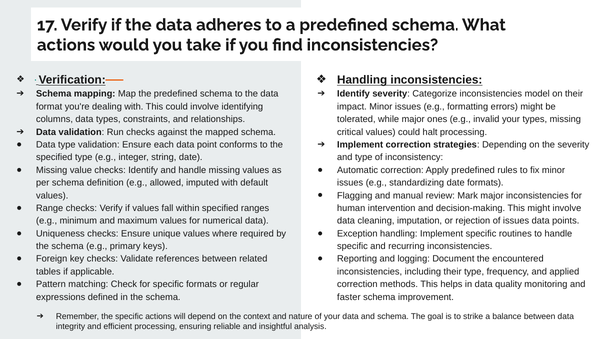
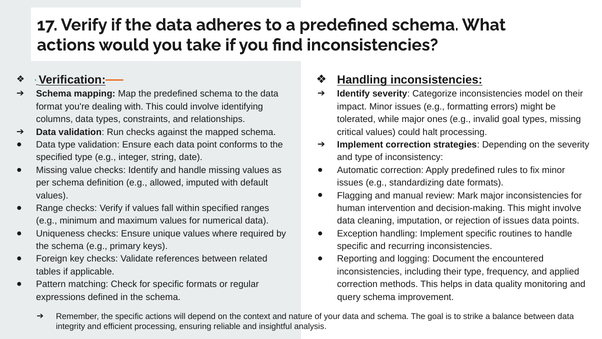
invalid your: your -> goal
faster: faster -> query
